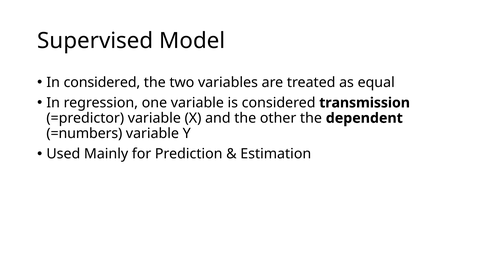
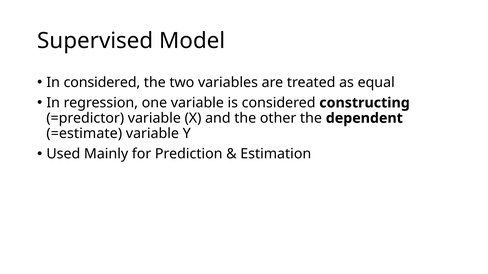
transmission: transmission -> constructing
=numbers: =numbers -> =estimate
